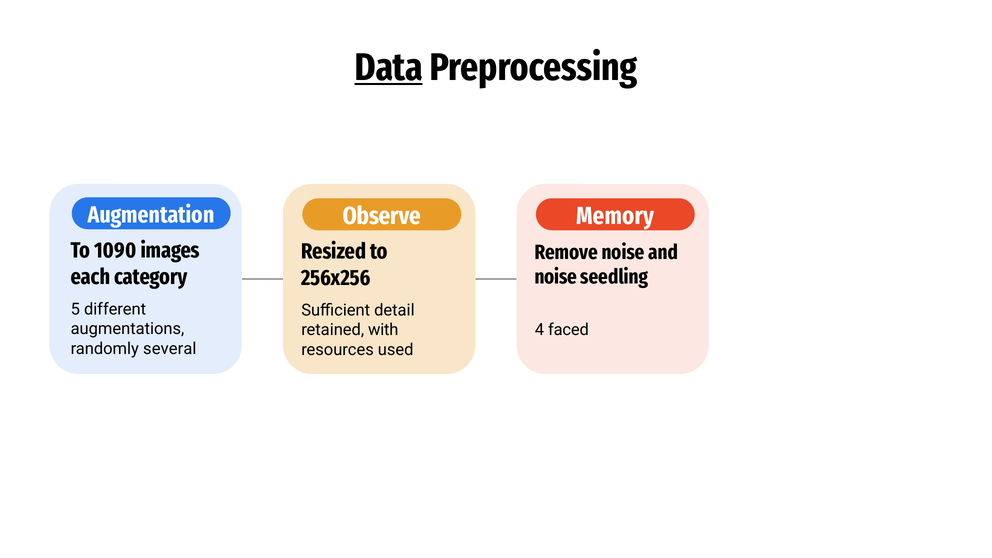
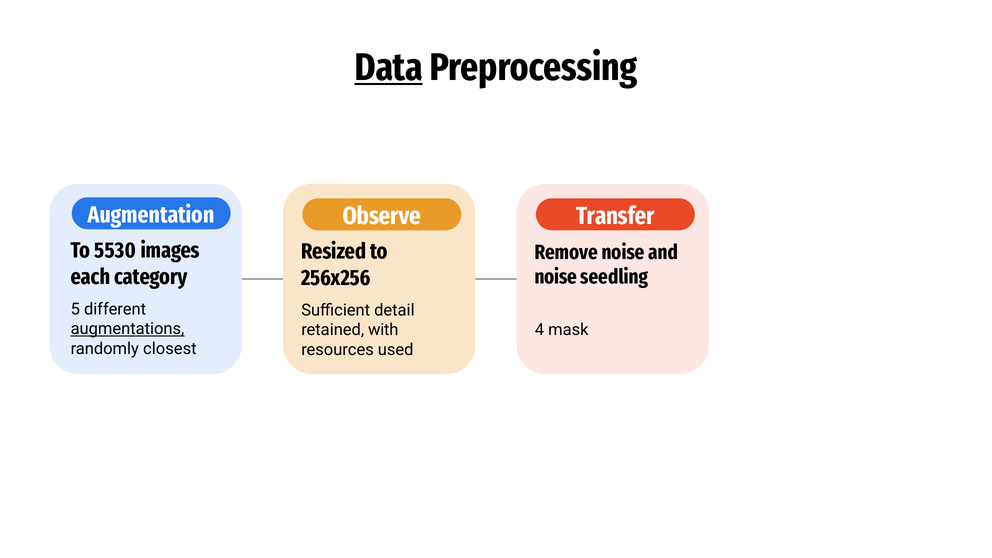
Memory: Memory -> Transfer
1090: 1090 -> 5530
augmentations underline: none -> present
faced: faced -> mask
several: several -> closest
